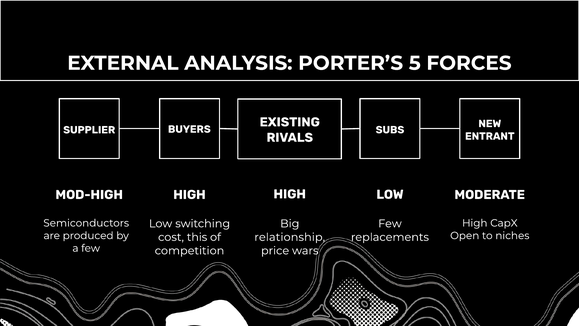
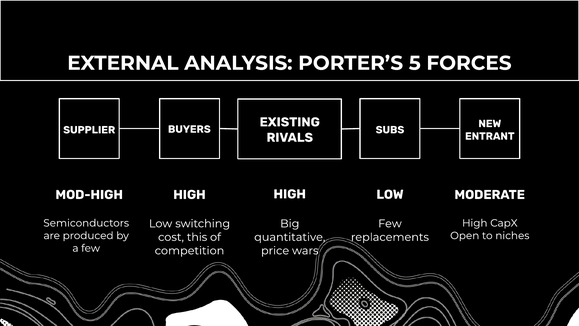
relationship: relationship -> quantitative
